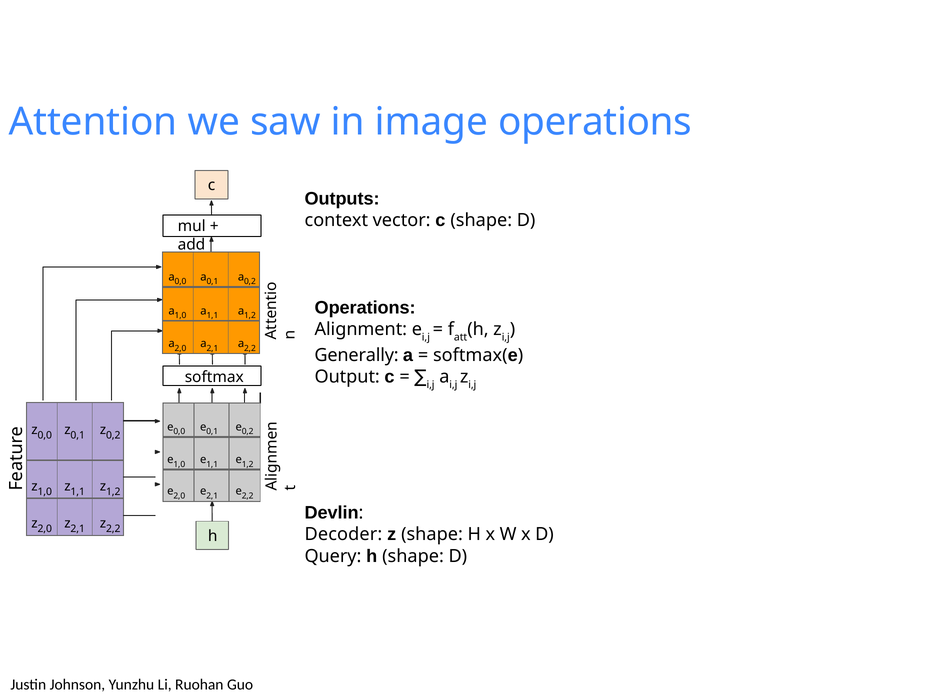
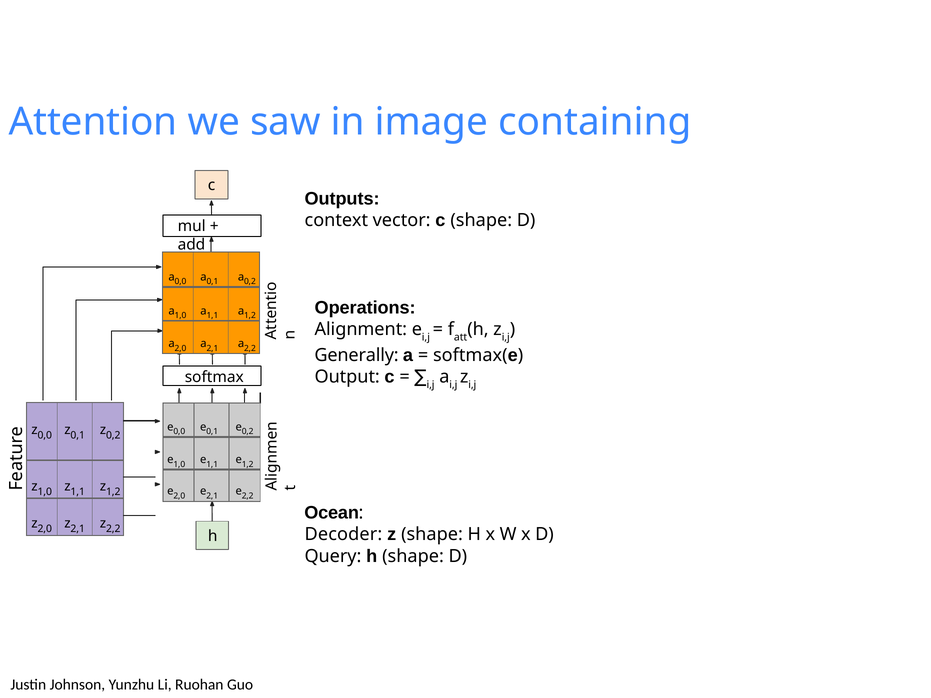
image operations: operations -> containing
Devlin: Devlin -> Ocean
